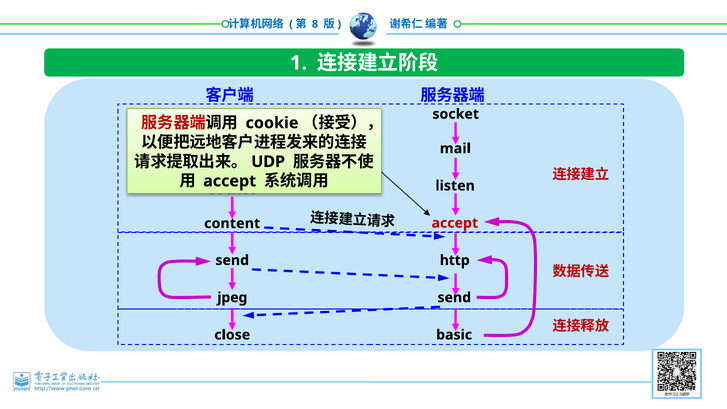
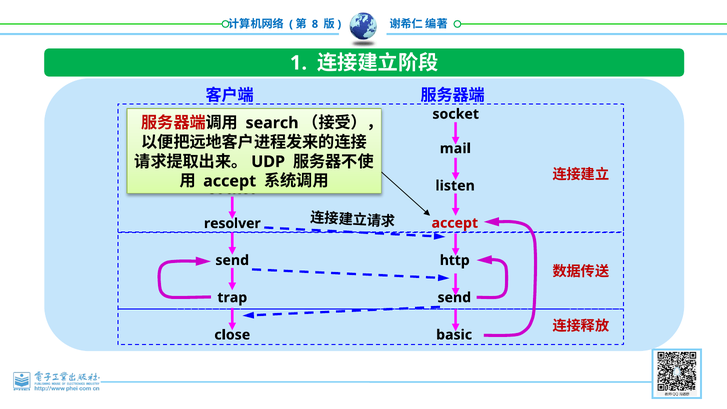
cookie: cookie -> search
content: content -> resolver
jpeg: jpeg -> trap
